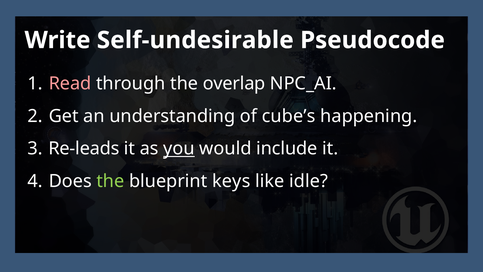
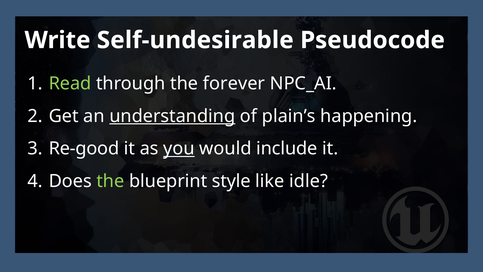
Read colour: pink -> light green
overlap: overlap -> forever
understanding underline: none -> present
cube’s: cube’s -> plain’s
Re-leads: Re-leads -> Re-good
keys: keys -> style
